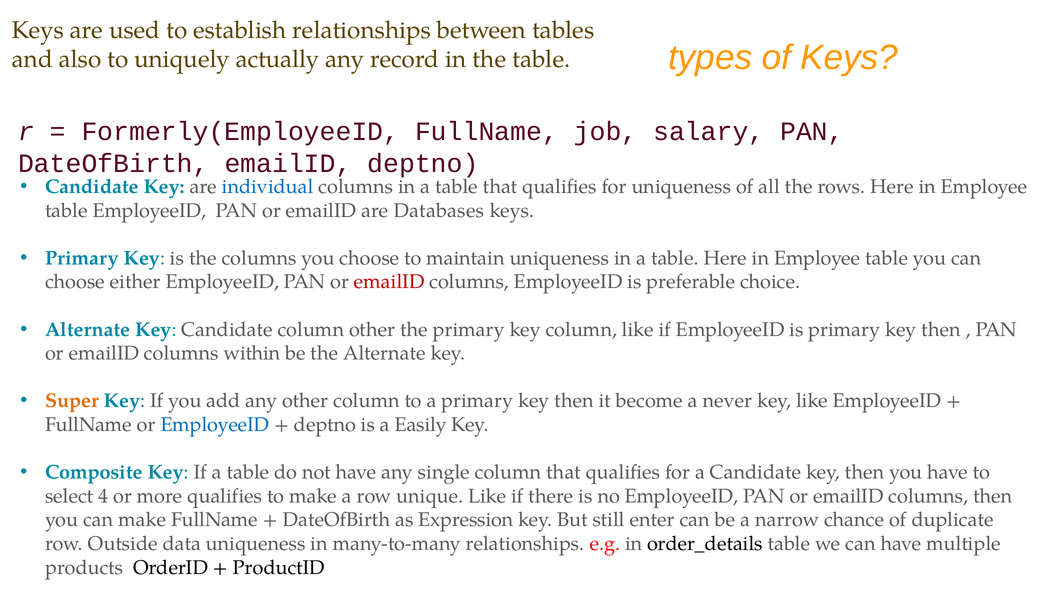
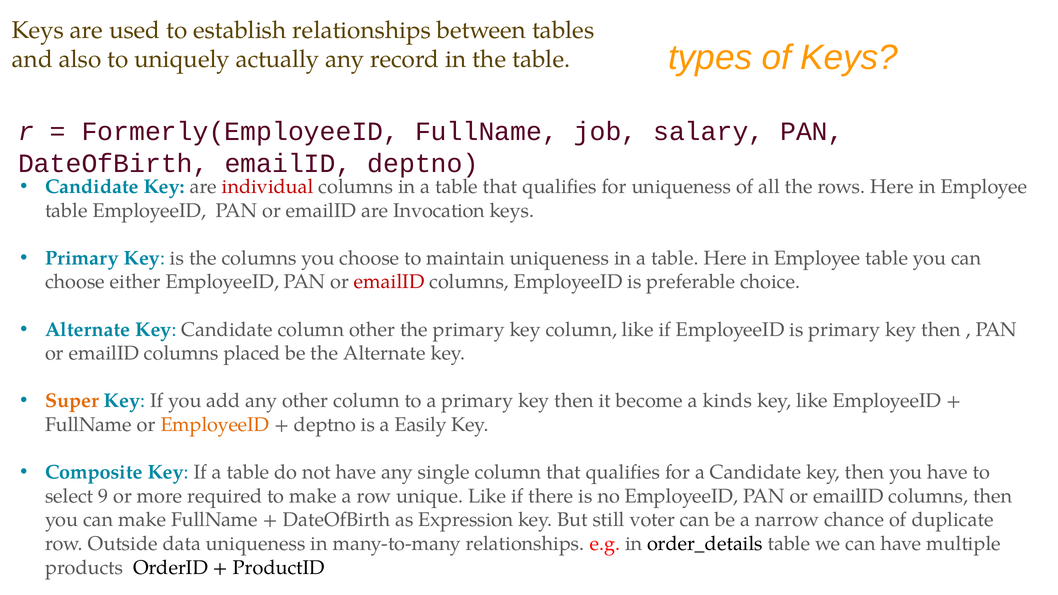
individual colour: blue -> red
Databases: Databases -> Invocation
within: within -> placed
never: never -> kinds
EmployeeID at (215, 425) colour: blue -> orange
4: 4 -> 9
more qualifies: qualifies -> required
enter: enter -> voter
